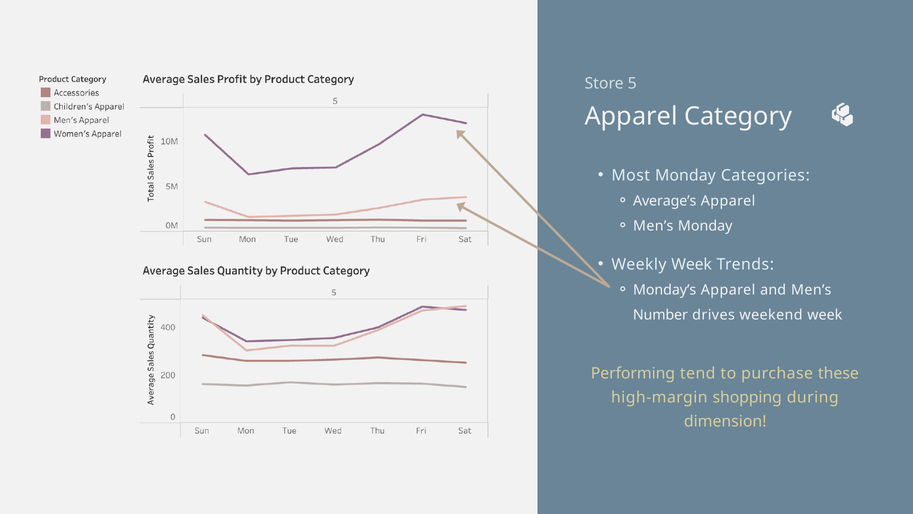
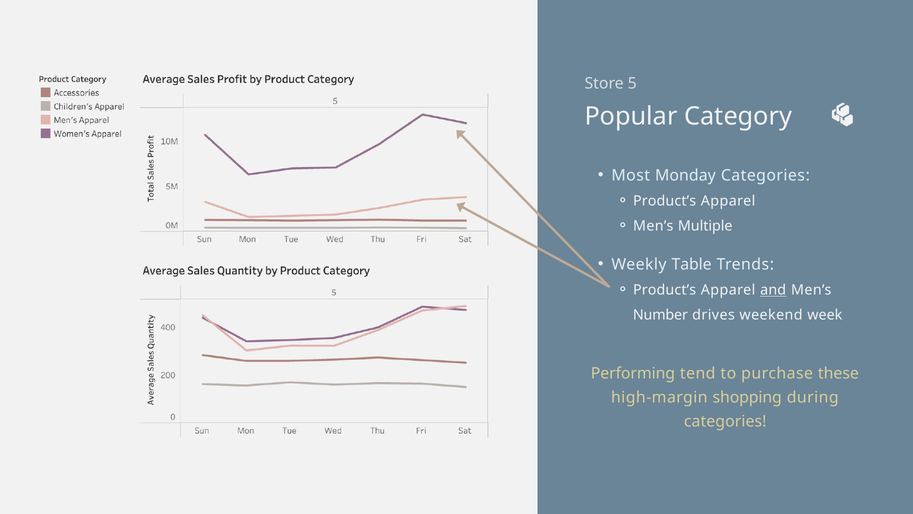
Apparel at (631, 116): Apparel -> Popular
Average’s at (665, 201): Average’s -> Product’s
Men’s Monday: Monday -> Multiple
Weekly Week: Week -> Table
Monday’s at (665, 290): Monday’s -> Product’s
and underline: none -> present
dimension at (725, 421): dimension -> categories
